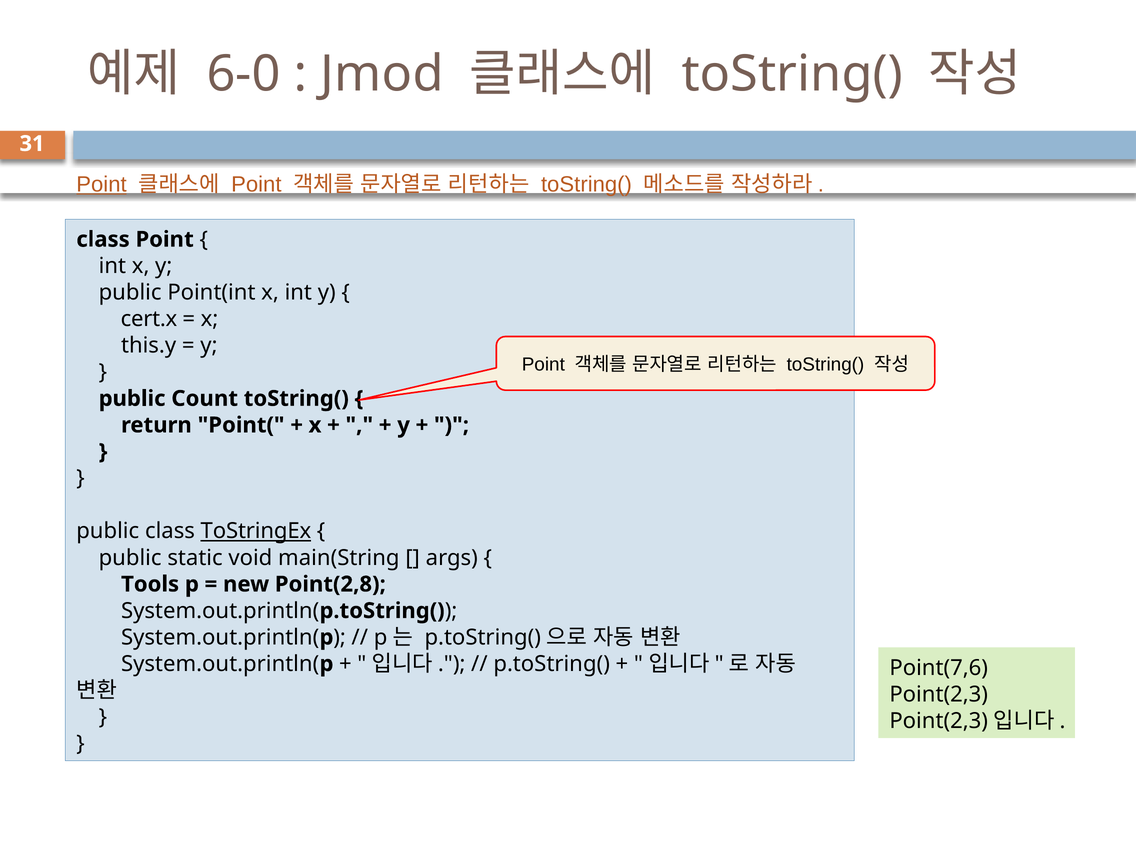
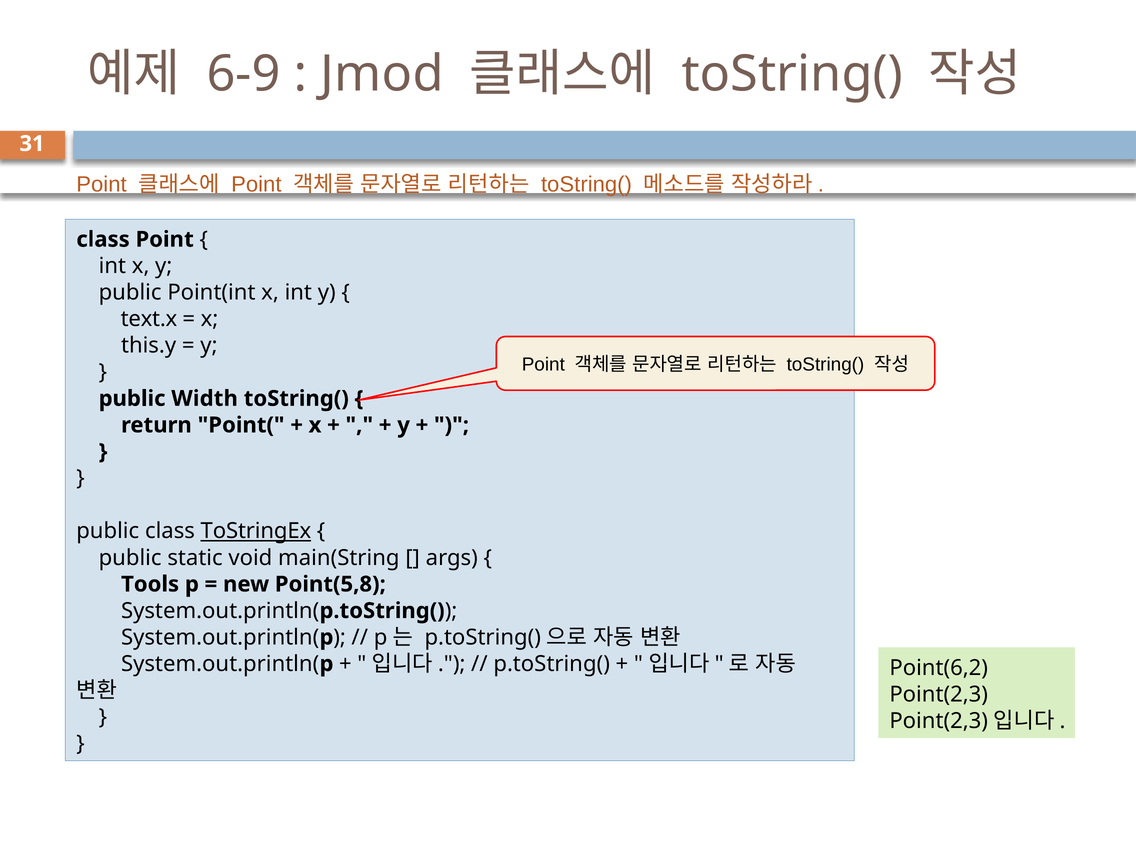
6-0: 6-0 -> 6-9
Point at (102, 184) underline: present -> none
cert.x: cert.x -> text.x
Count: Count -> Width
Point(2,8: Point(2,8 -> Point(5,8
Point(7,6: Point(7,6 -> Point(6,2
